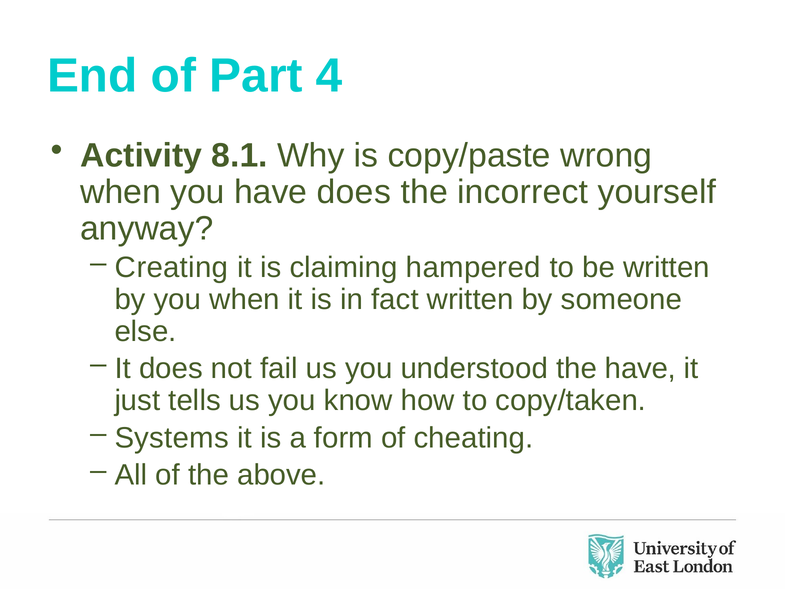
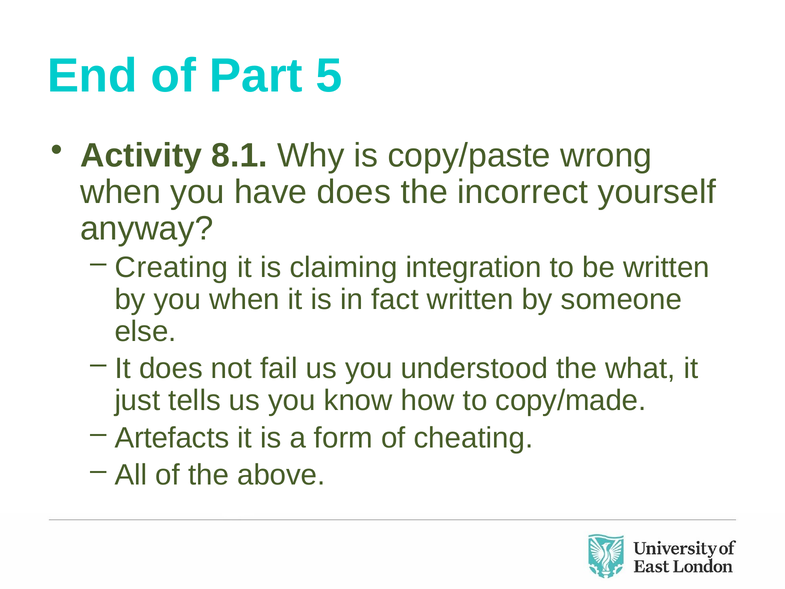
4: 4 -> 5
hampered: hampered -> integration
the have: have -> what
copy/taken: copy/taken -> copy/made
Systems: Systems -> Artefacts
